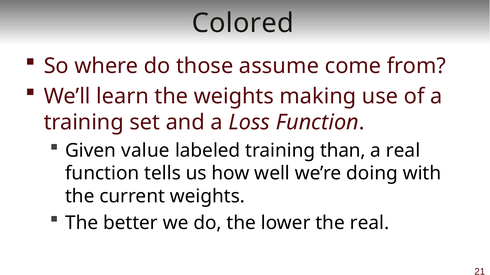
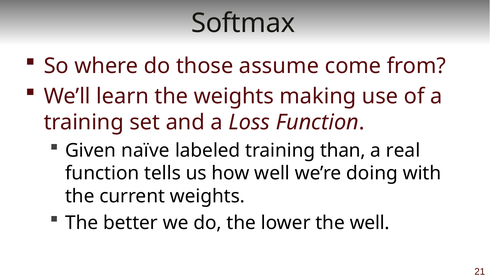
Colored: Colored -> Softmax
value: value -> naïve
the real: real -> well
